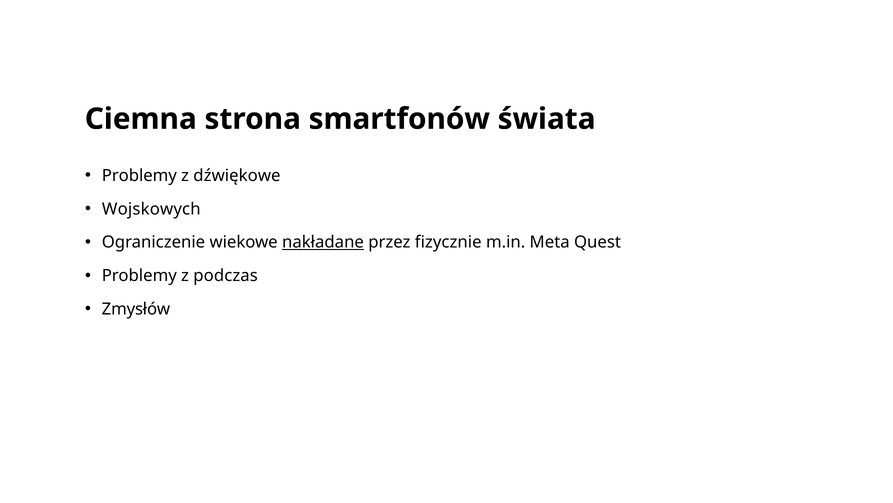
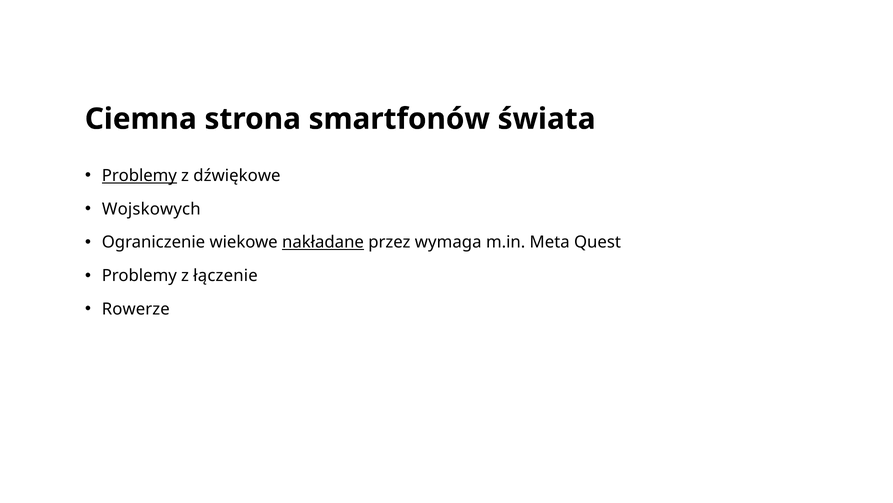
Problemy at (139, 175) underline: none -> present
fizycznie: fizycznie -> wymaga
podczas: podczas -> łączenie
Zmysłów: Zmysłów -> Rowerze
